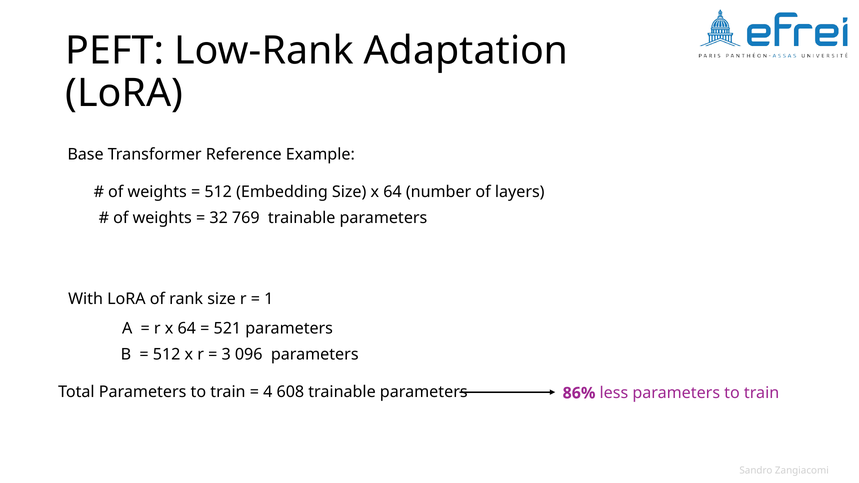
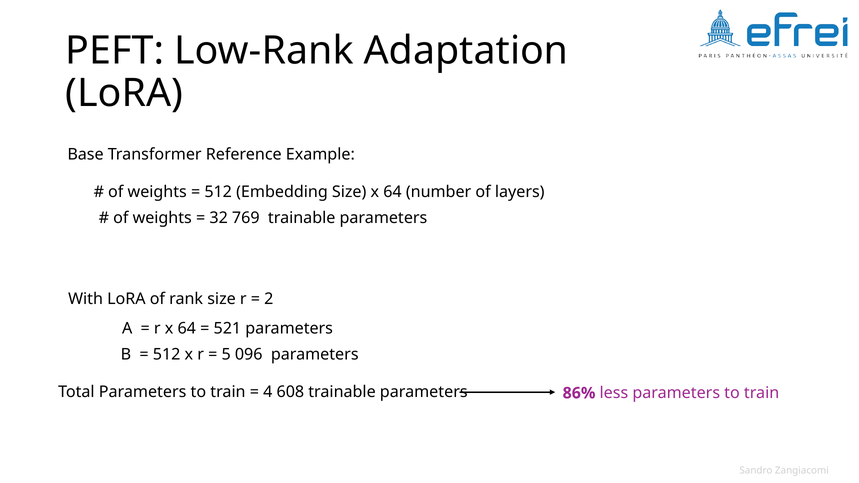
1: 1 -> 2
3: 3 -> 5
